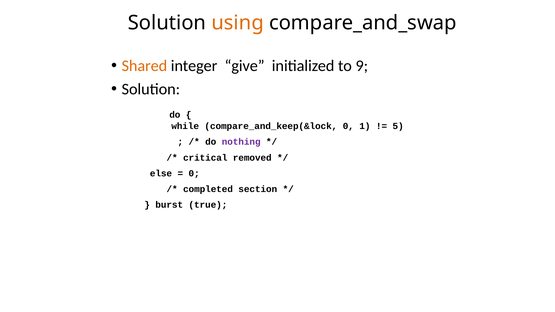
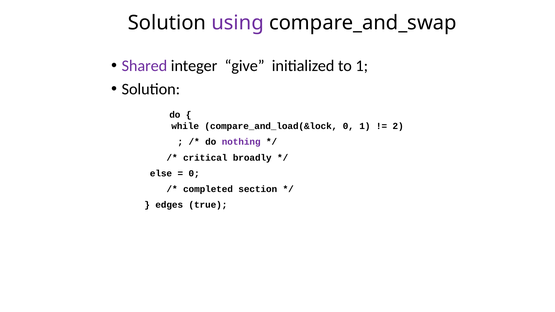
using colour: orange -> purple
Shared colour: orange -> purple
to 9: 9 -> 1
compare_and_keep(&lock: compare_and_keep(&lock -> compare_and_load(&lock
5: 5 -> 2
removed: removed -> broadly
burst: burst -> edges
